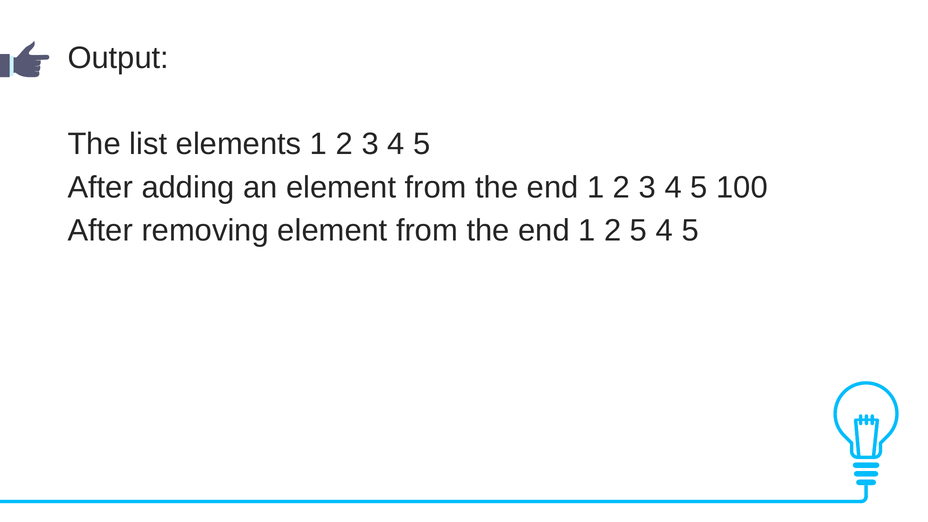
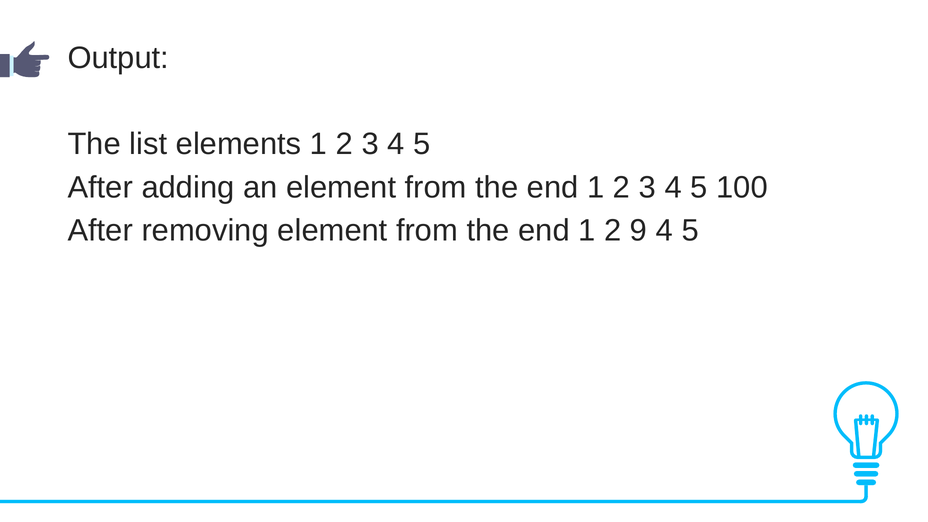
2 5: 5 -> 9
